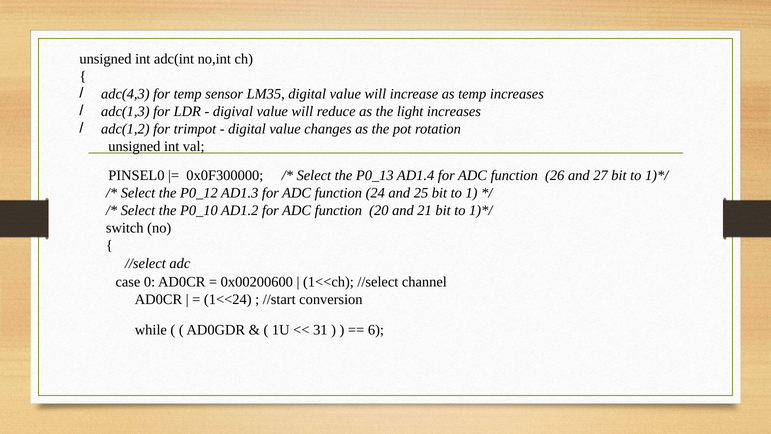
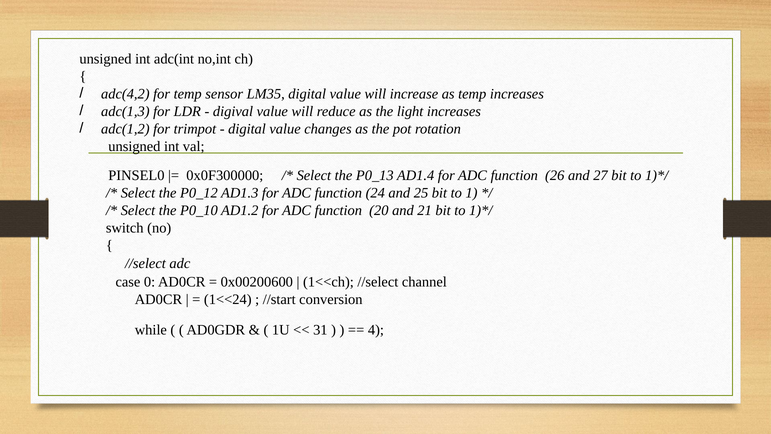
adc(4,3: adc(4,3 -> adc(4,2
6: 6 -> 4
